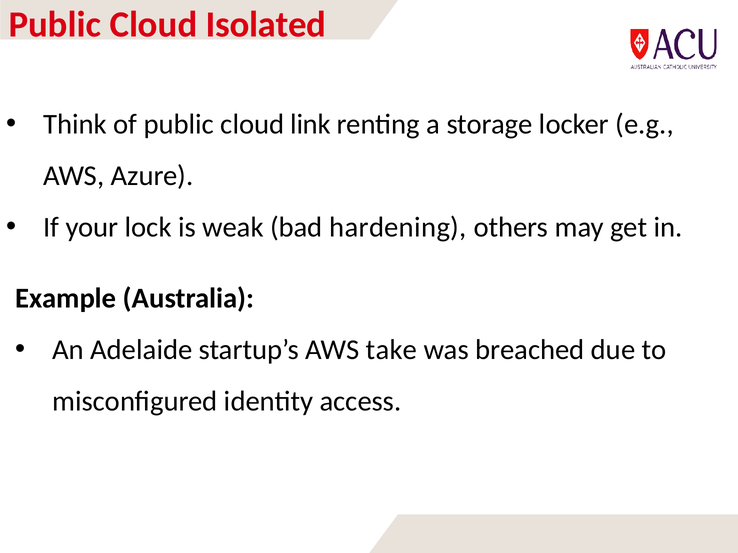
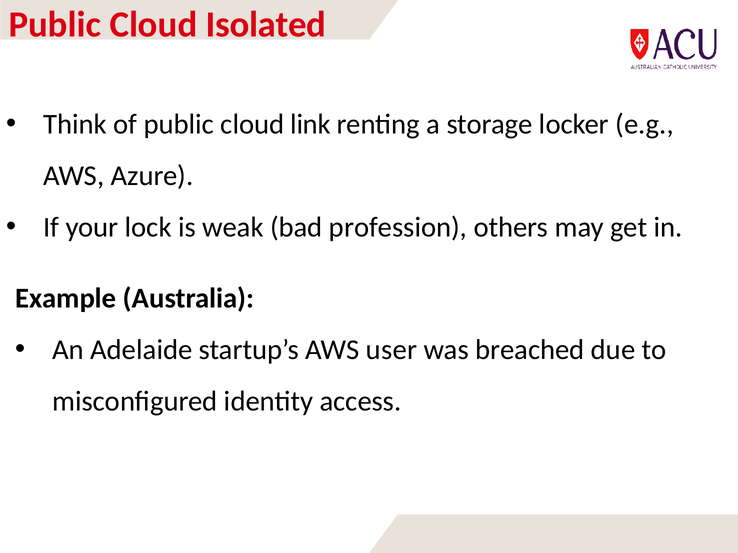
hardening: hardening -> profession
take: take -> user
